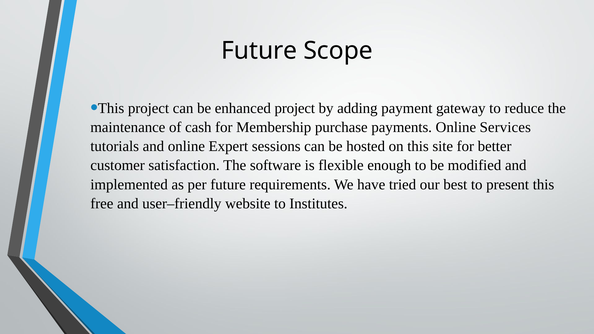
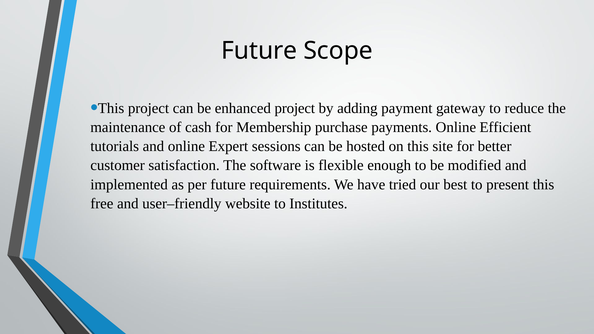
Services: Services -> Efficient
